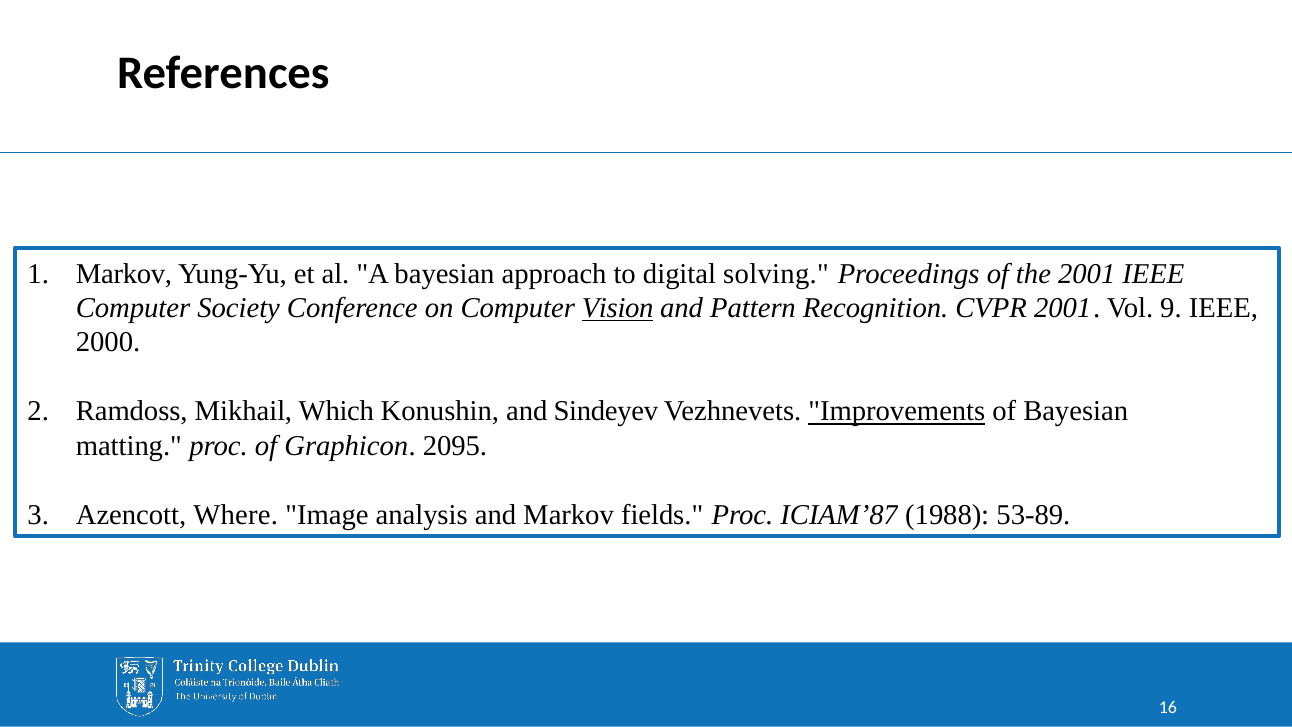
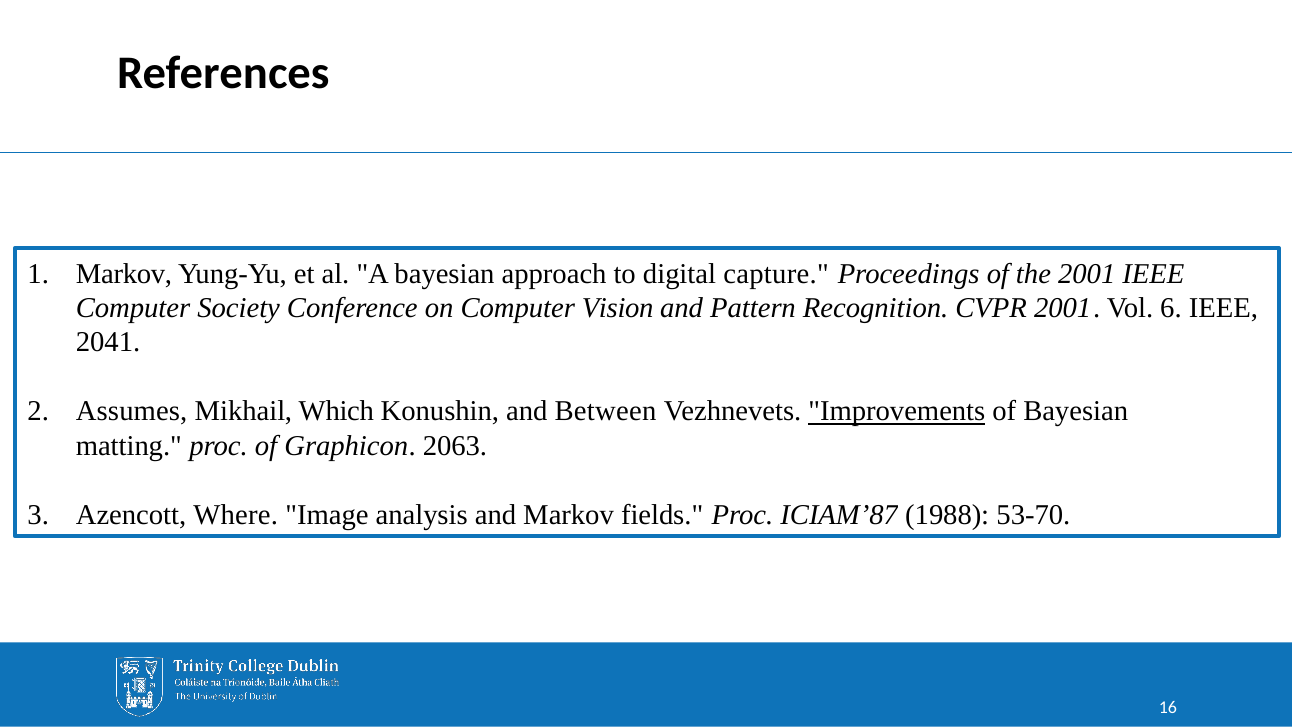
solving: solving -> capture
Vision underline: present -> none
9: 9 -> 6
2000: 2000 -> 2041
Ramdoss: Ramdoss -> Assumes
Sindeyev: Sindeyev -> Between
2095: 2095 -> 2063
53-89: 53-89 -> 53-70
